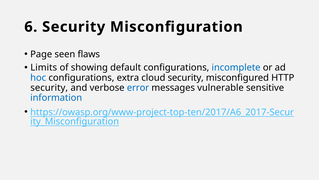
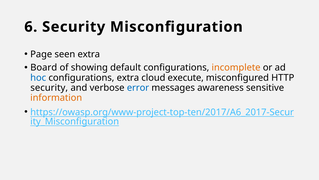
seen flaws: flaws -> extra
Limits: Limits -> Board
incomplete colour: blue -> orange
cloud security: security -> execute
vulnerable: vulnerable -> awareness
information colour: blue -> orange
